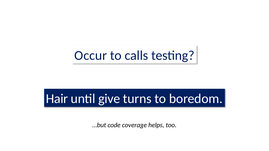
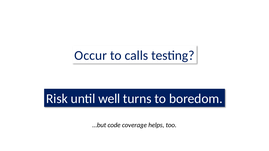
Hair: Hair -> Risk
give: give -> well
